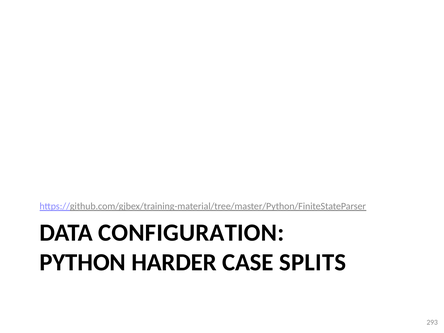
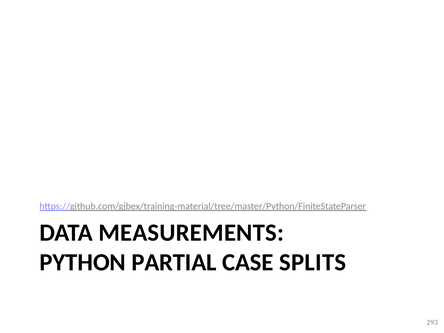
CONFIGURATION: CONFIGURATION -> MEASUREMENTS
HARDER: HARDER -> PARTIAL
